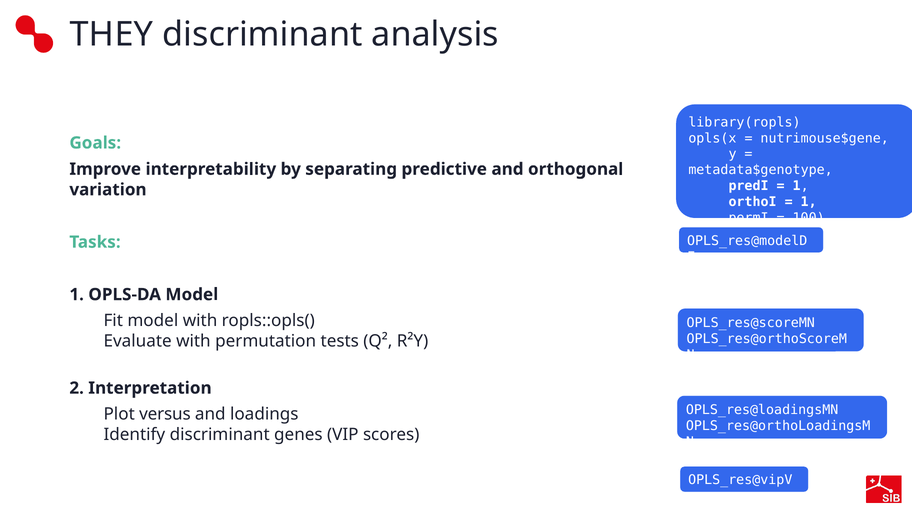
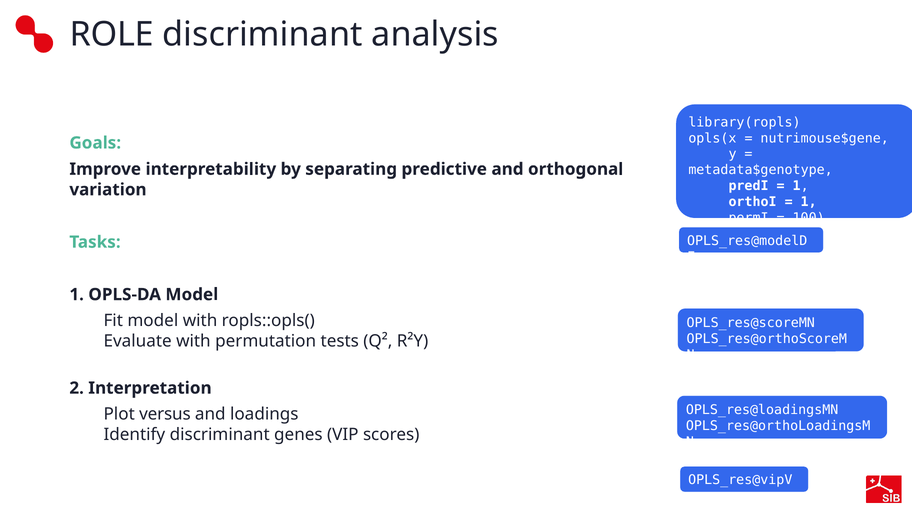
THEY: THEY -> ROLE
